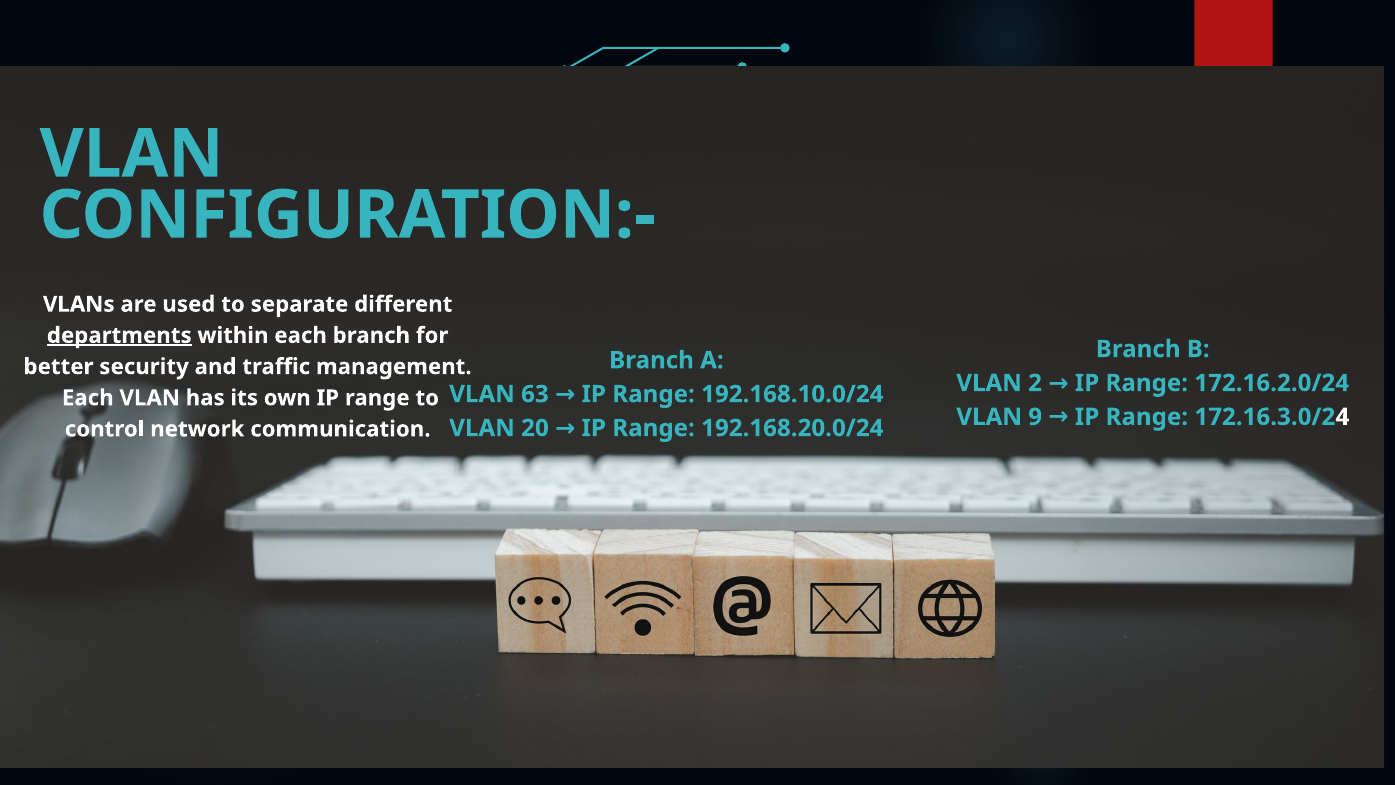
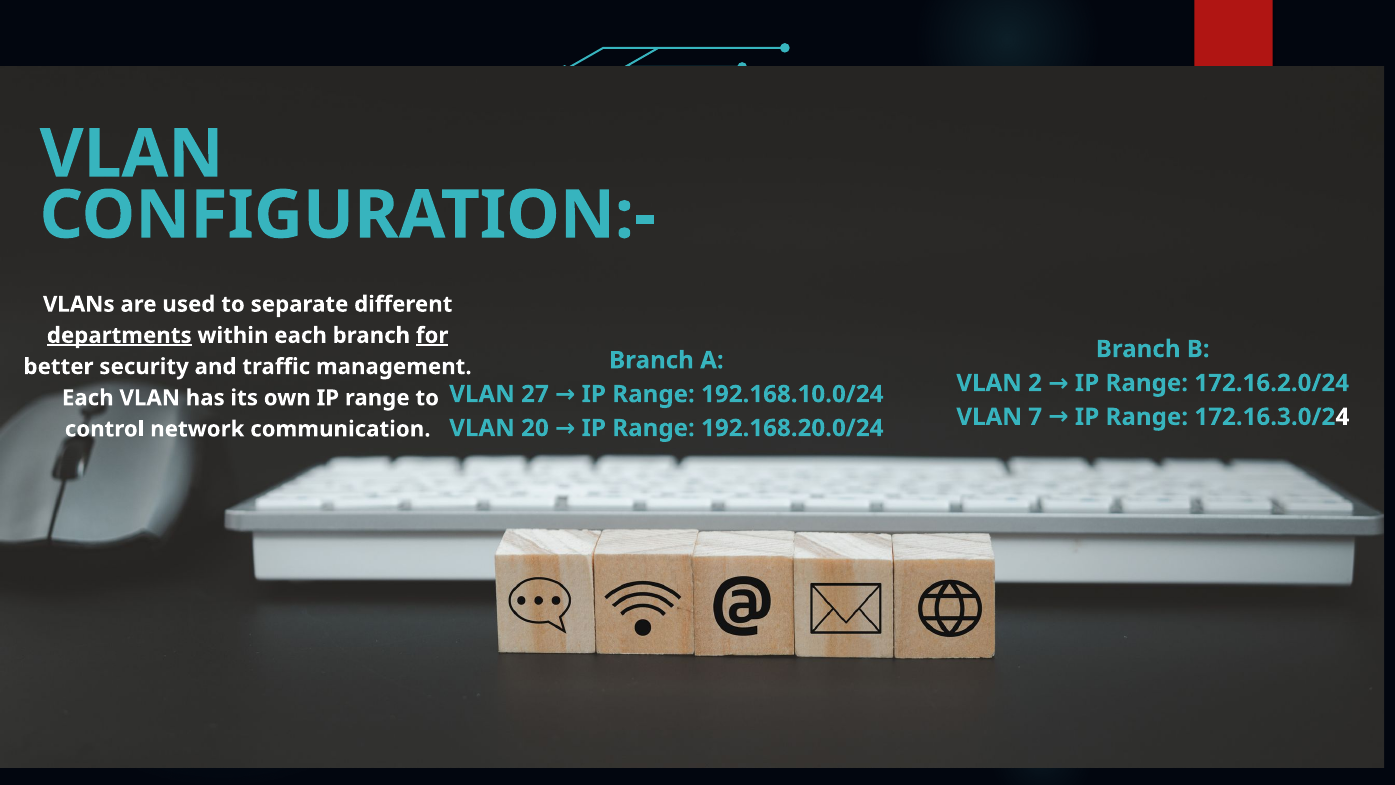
for underline: none -> present
63: 63 -> 27
9: 9 -> 7
